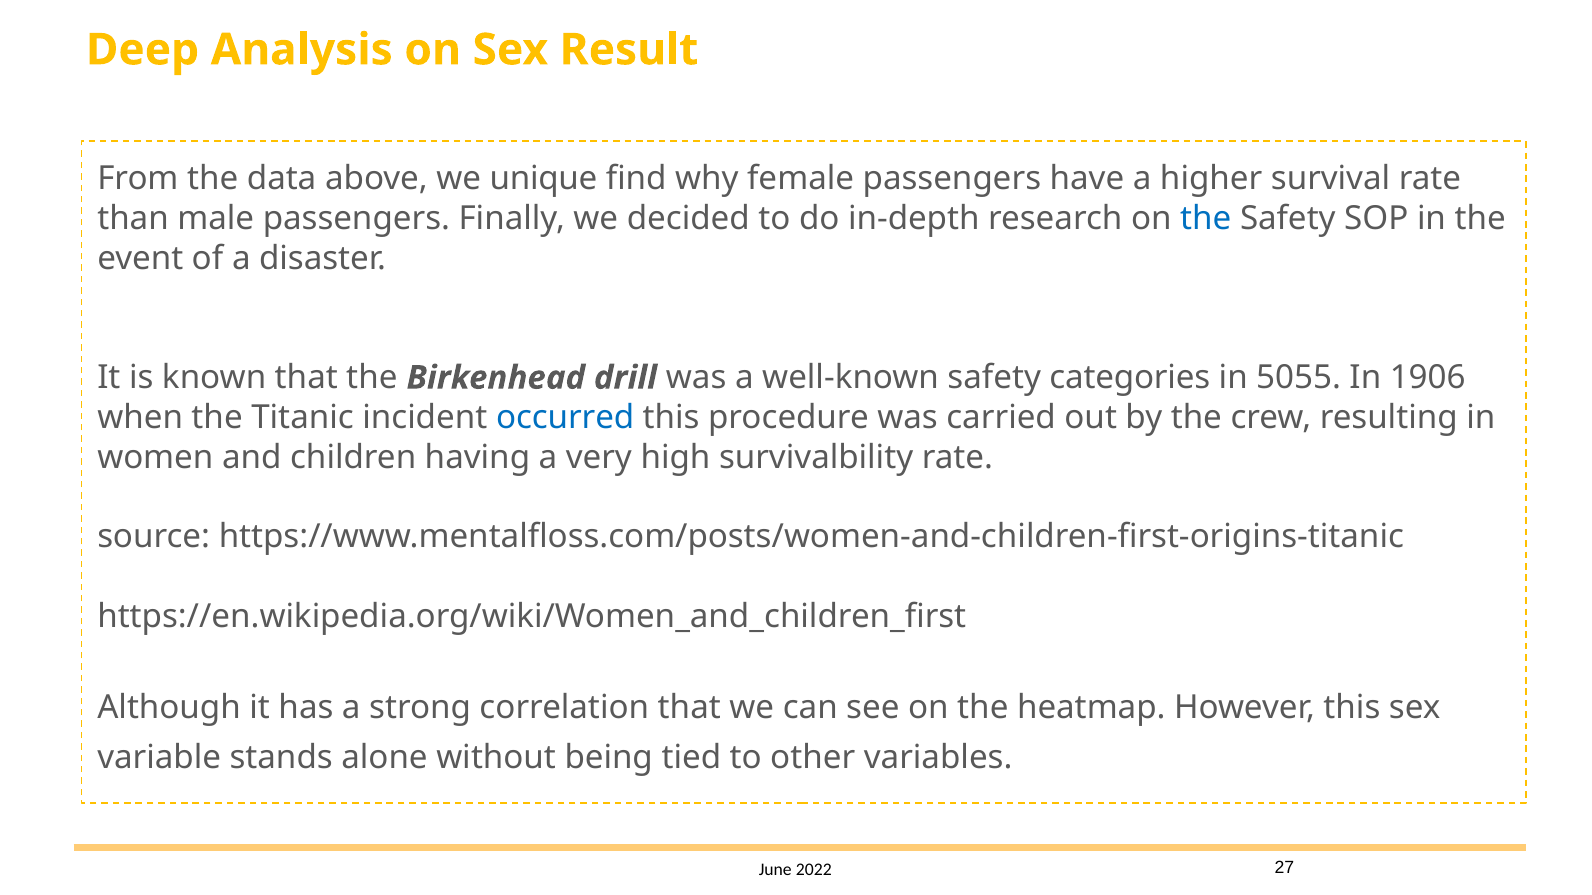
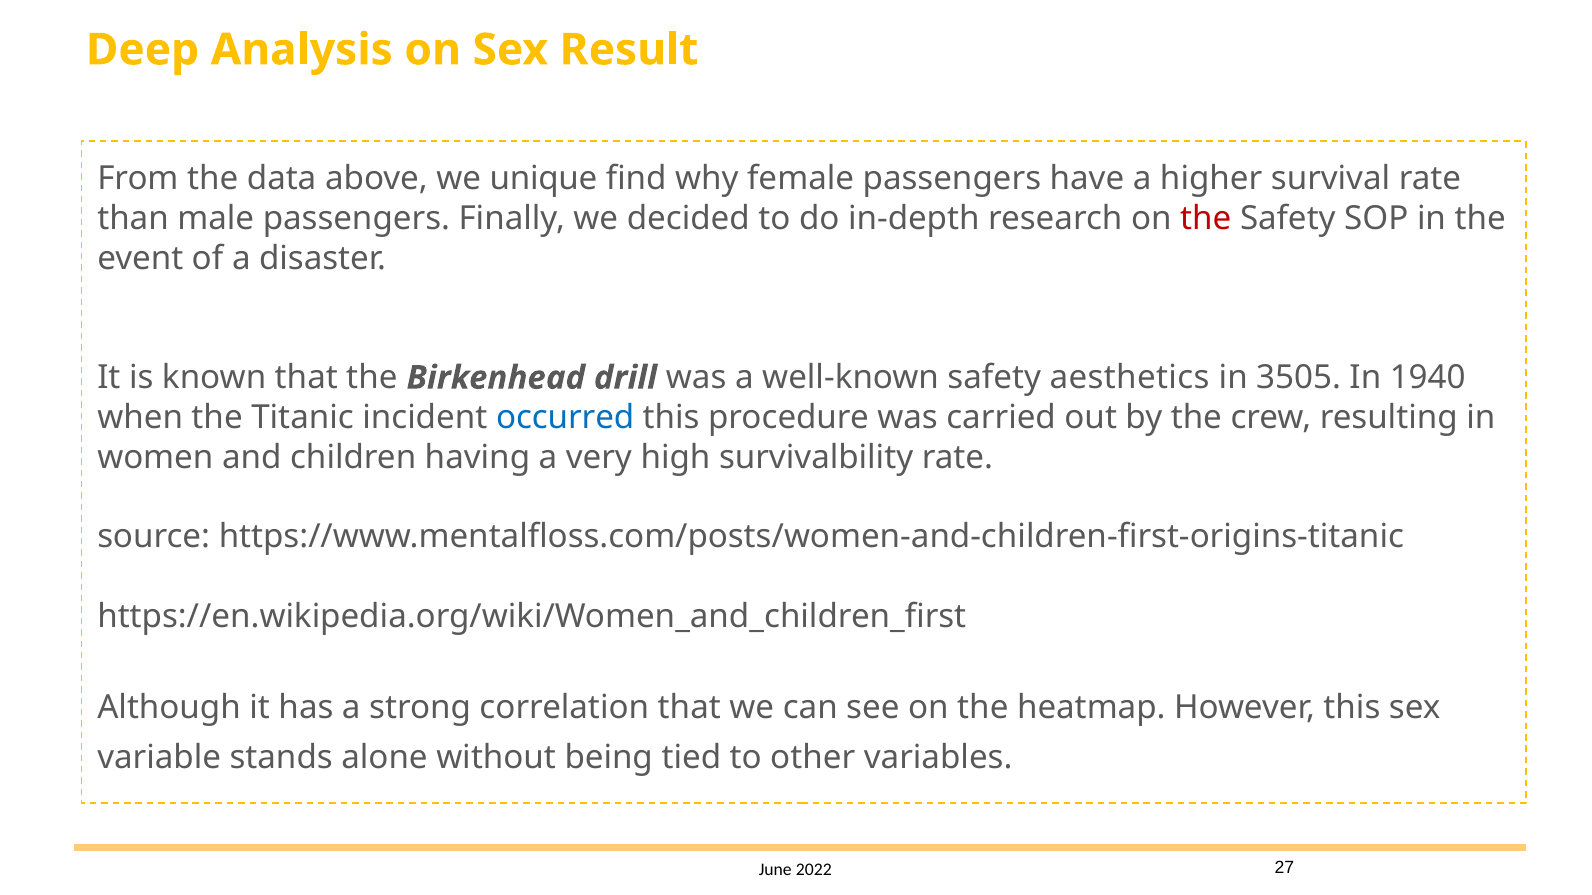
the at (1206, 219) colour: blue -> red
categories: categories -> aesthetics
5055: 5055 -> 3505
1906: 1906 -> 1940
